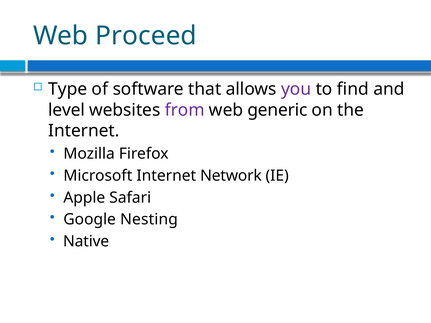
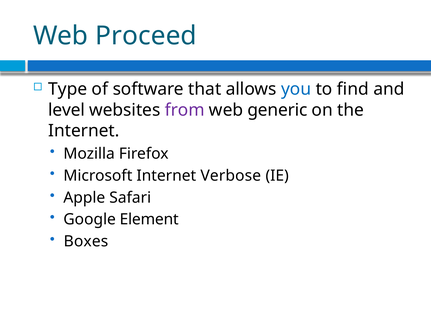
you colour: purple -> blue
Network: Network -> Verbose
Nesting: Nesting -> Element
Native: Native -> Boxes
